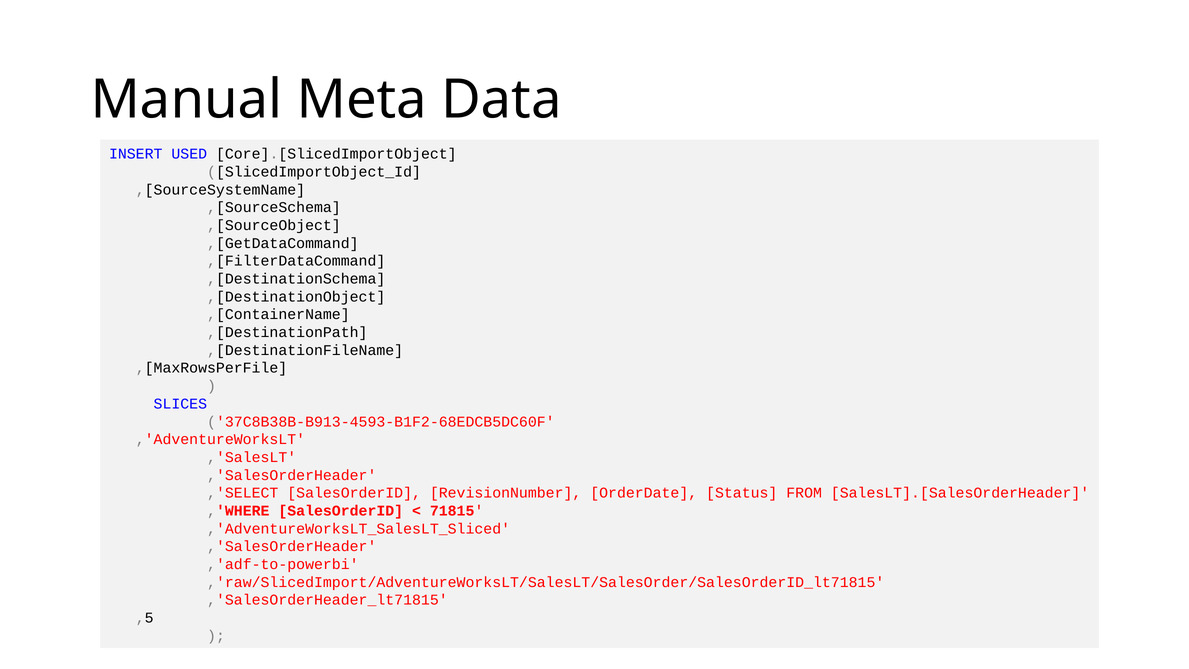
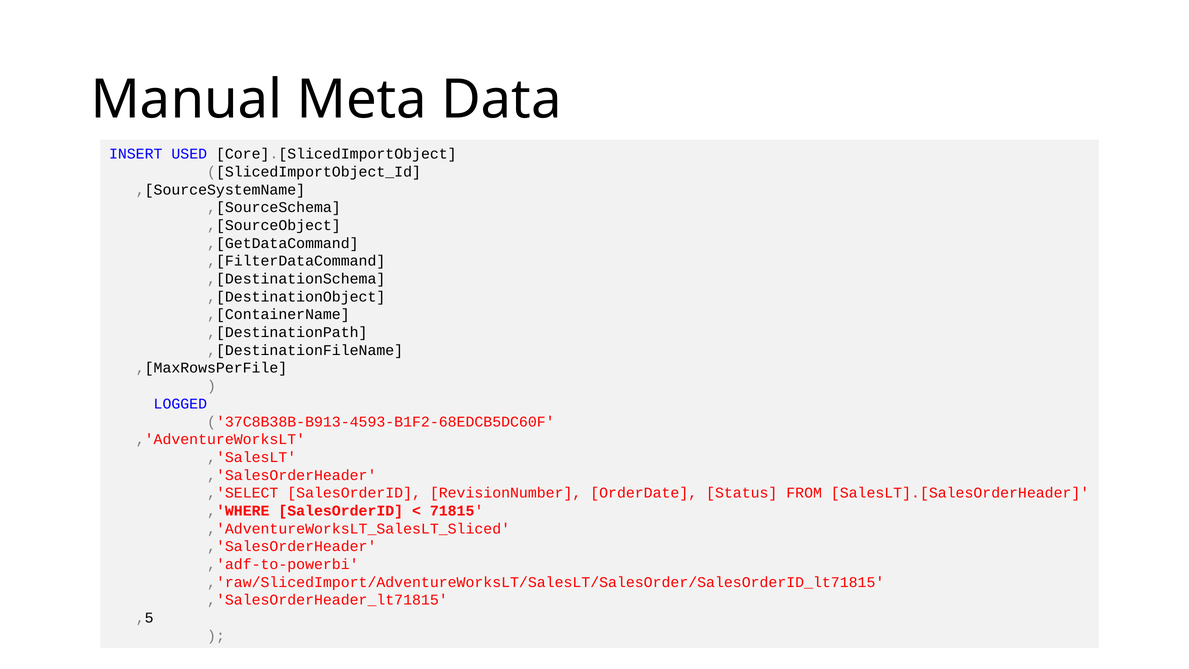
SLICES: SLICES -> LOGGED
